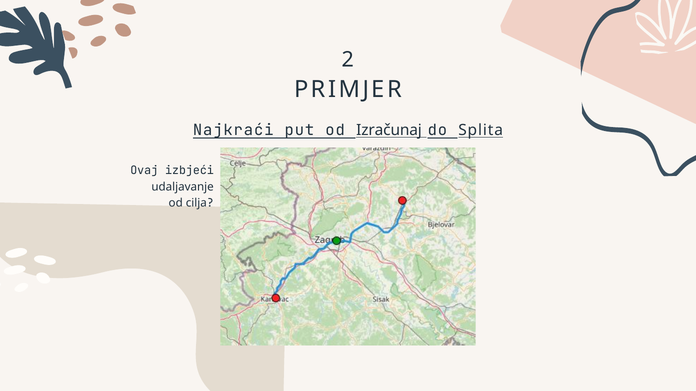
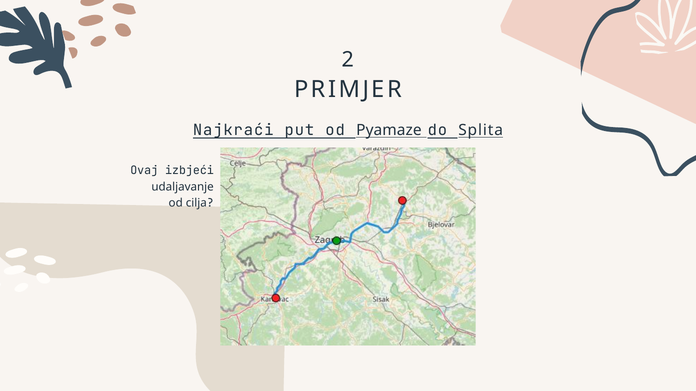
Izračunaj: Izračunaj -> Pyamaze
